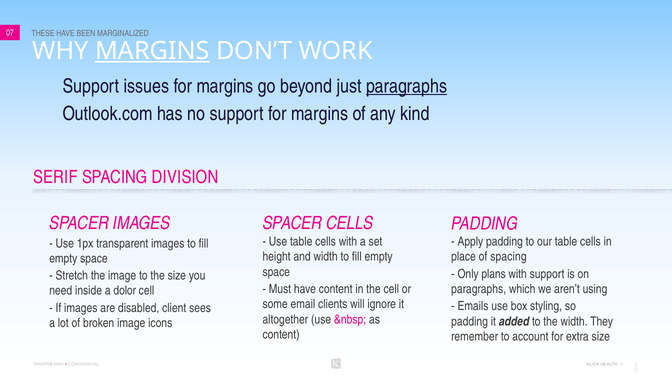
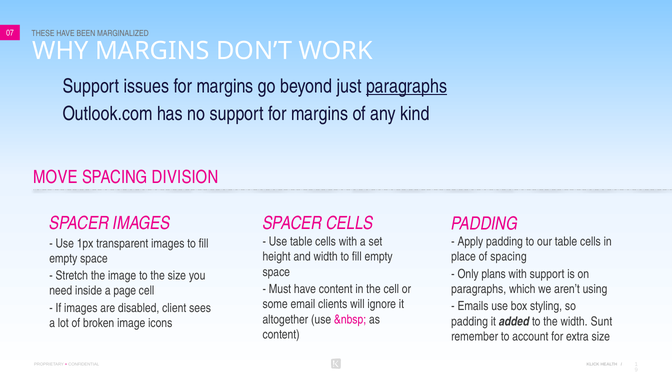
MARGINS at (152, 51) underline: present -> none
SERIF: SERIF -> MOVE
dolor: dolor -> page
They: They -> Sunt
